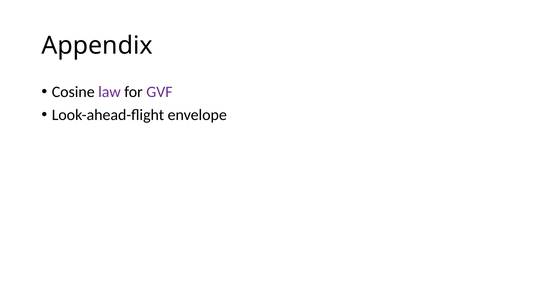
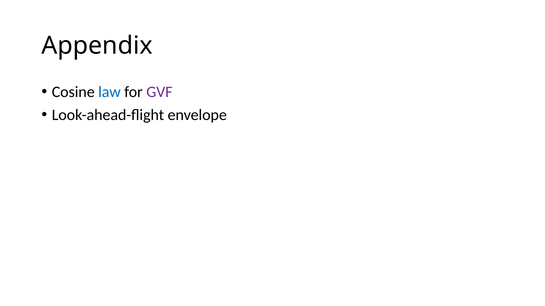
law colour: purple -> blue
